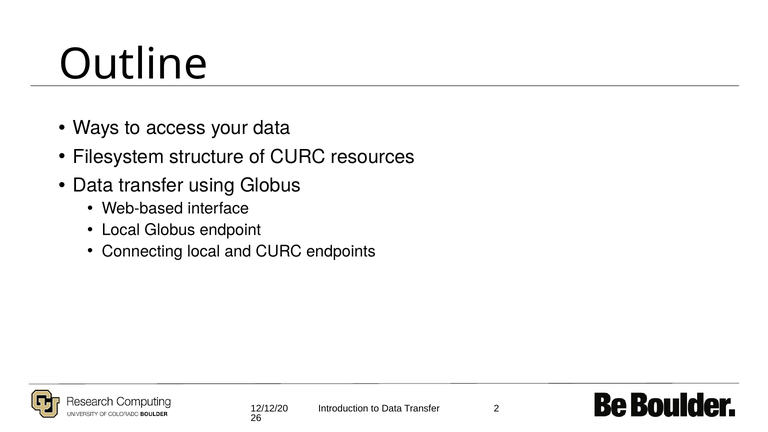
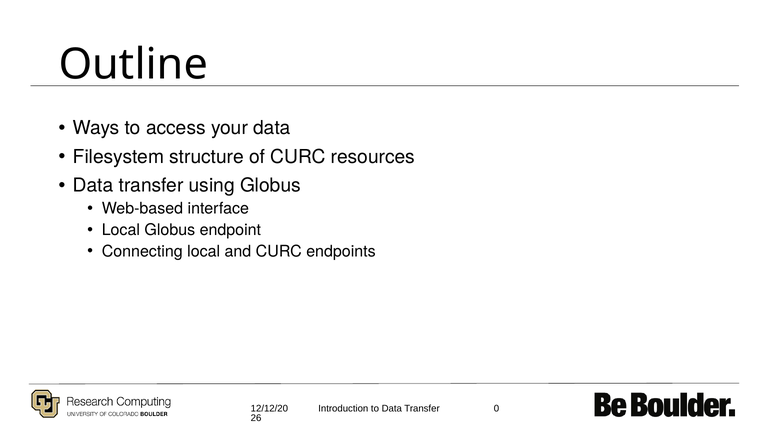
2: 2 -> 0
